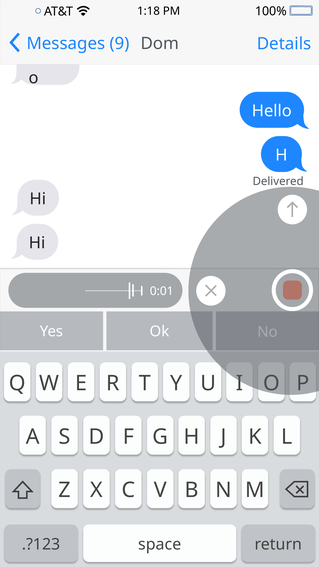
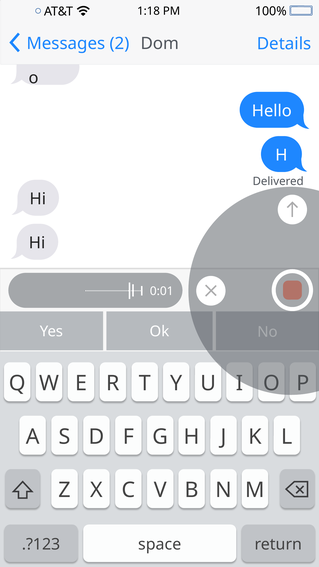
9: 9 -> 2
